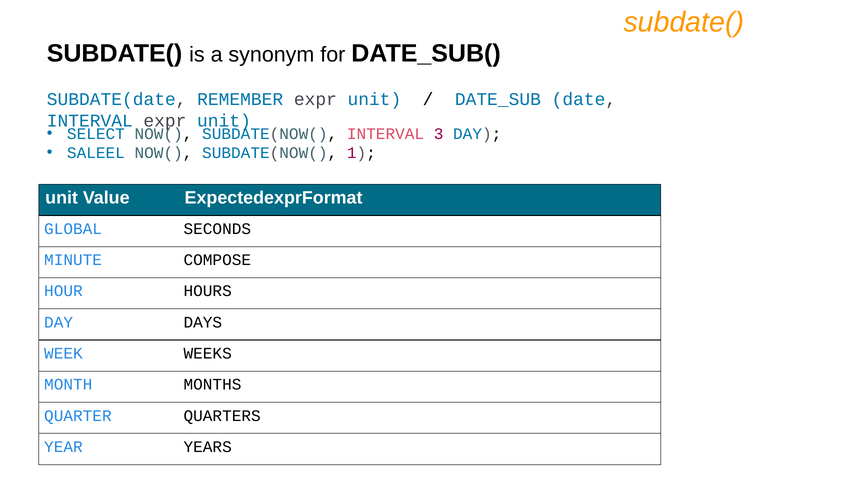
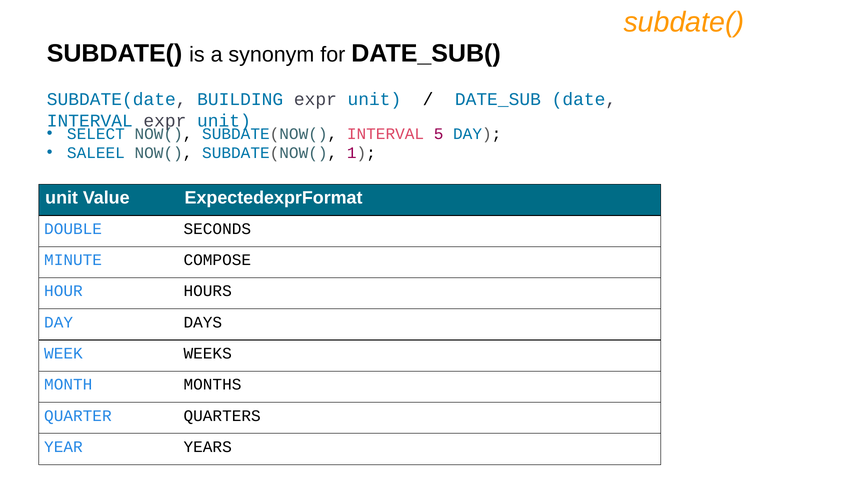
REMEMBER: REMEMBER -> BUILDING
3: 3 -> 5
GLOBAL: GLOBAL -> DOUBLE
